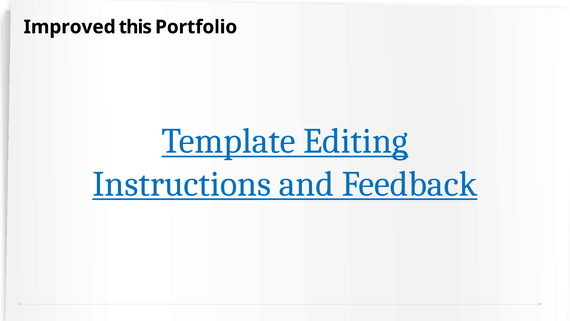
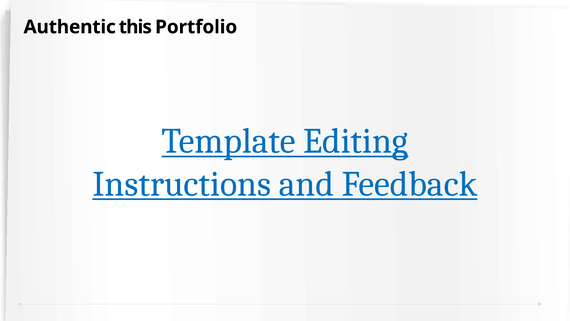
Improved: Improved -> Authentic
